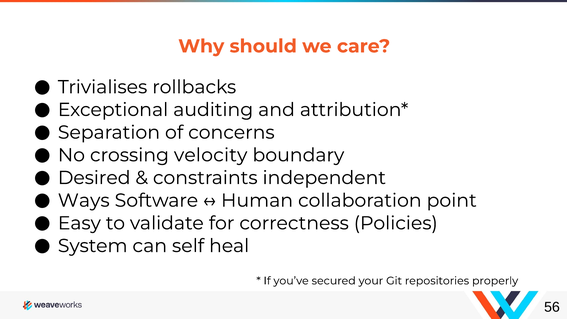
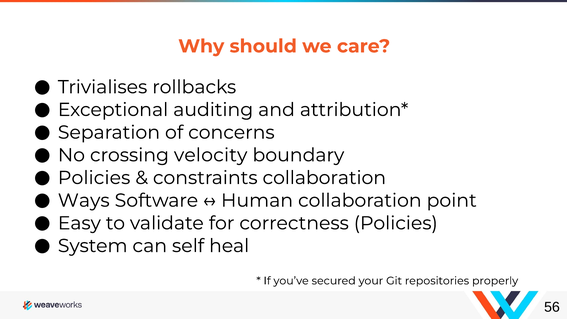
Desired at (94, 178): Desired -> Policies
constraints independent: independent -> collaboration
